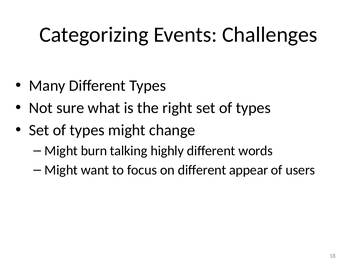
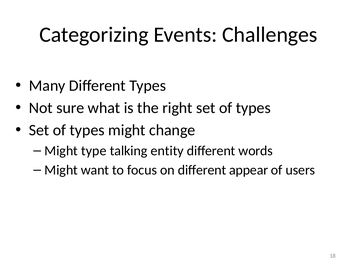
burn: burn -> type
highly: highly -> entity
